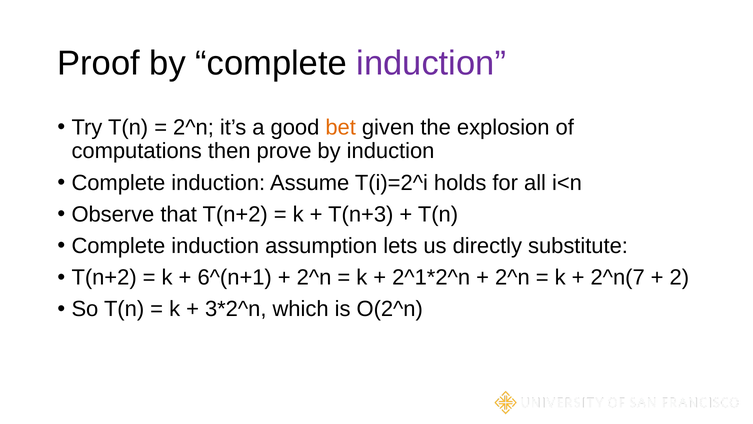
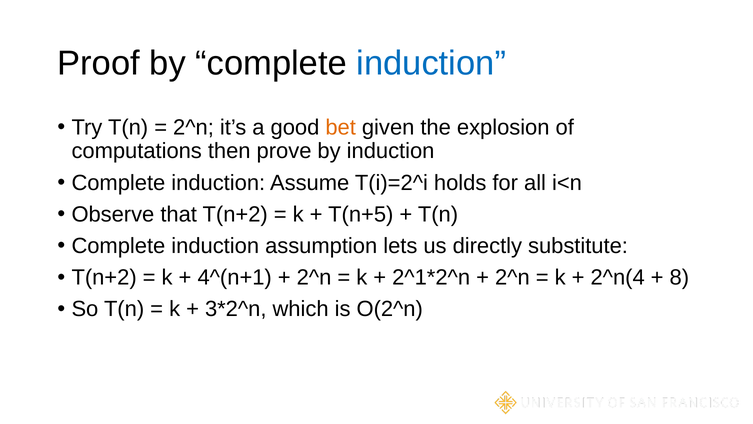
induction at (431, 63) colour: purple -> blue
T(n+3: T(n+3 -> T(n+5
6^(n+1: 6^(n+1 -> 4^(n+1
2^n(7: 2^n(7 -> 2^n(4
2: 2 -> 8
